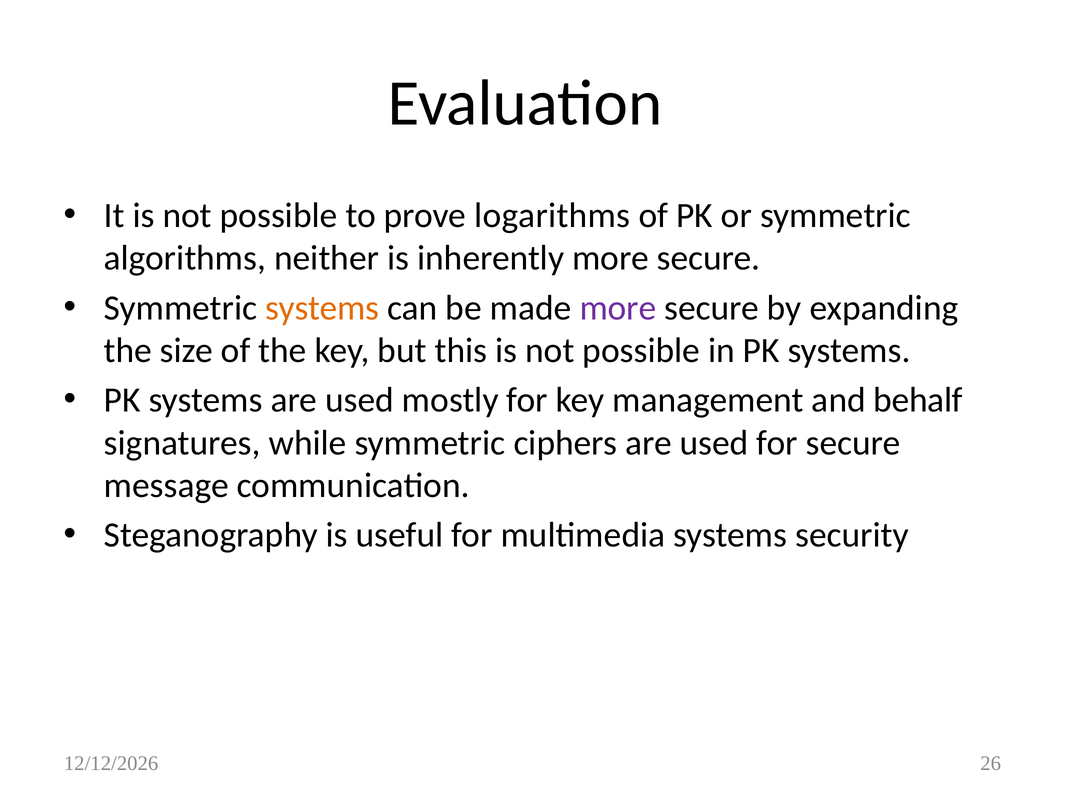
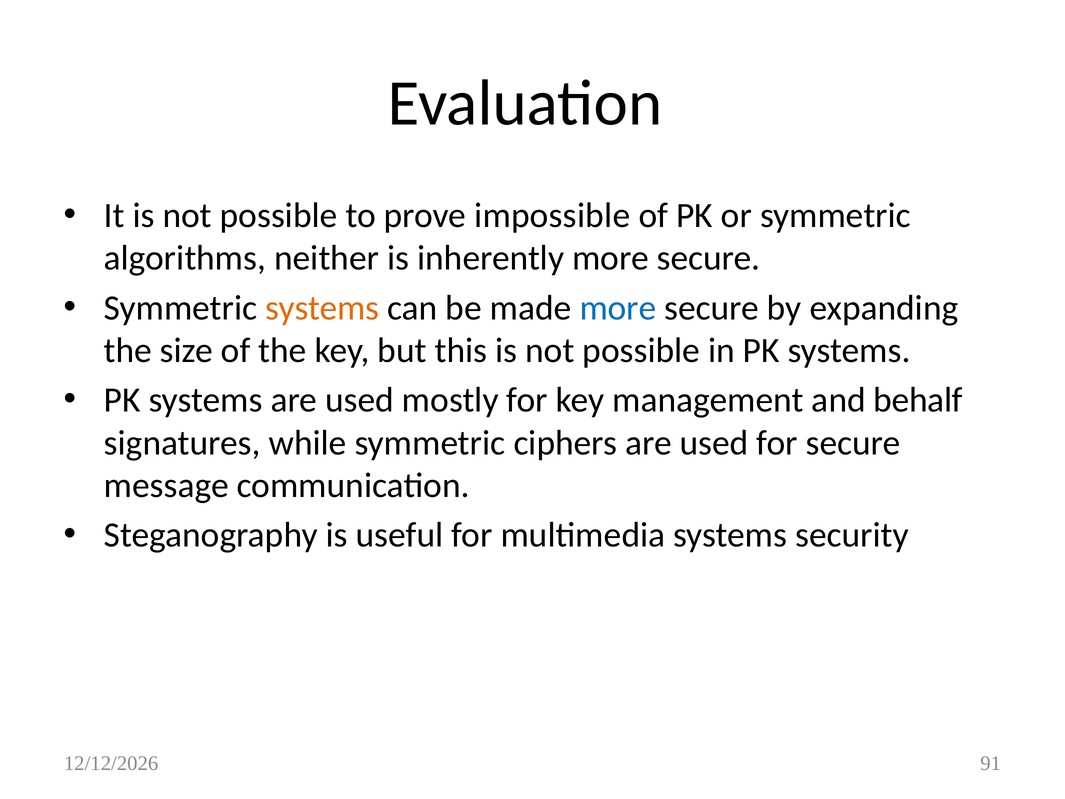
logarithms: logarithms -> impossible
more at (618, 308) colour: purple -> blue
26: 26 -> 91
